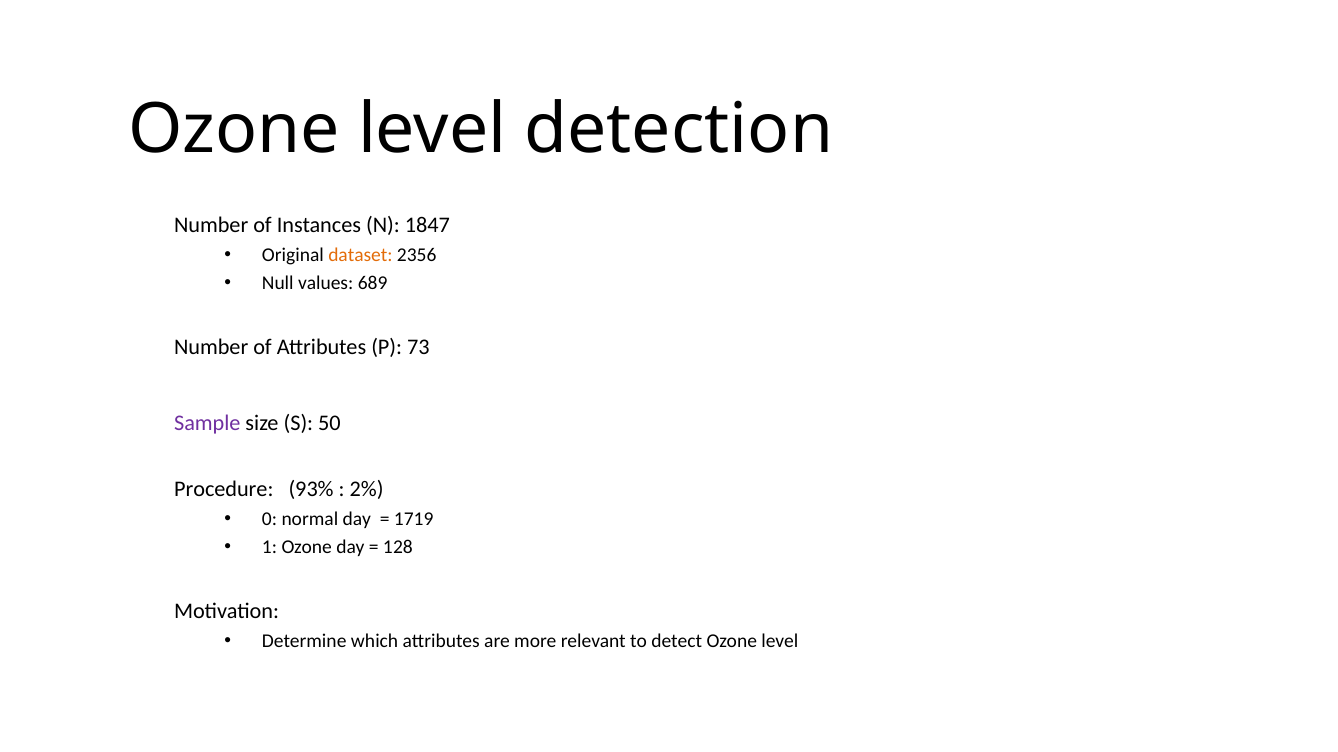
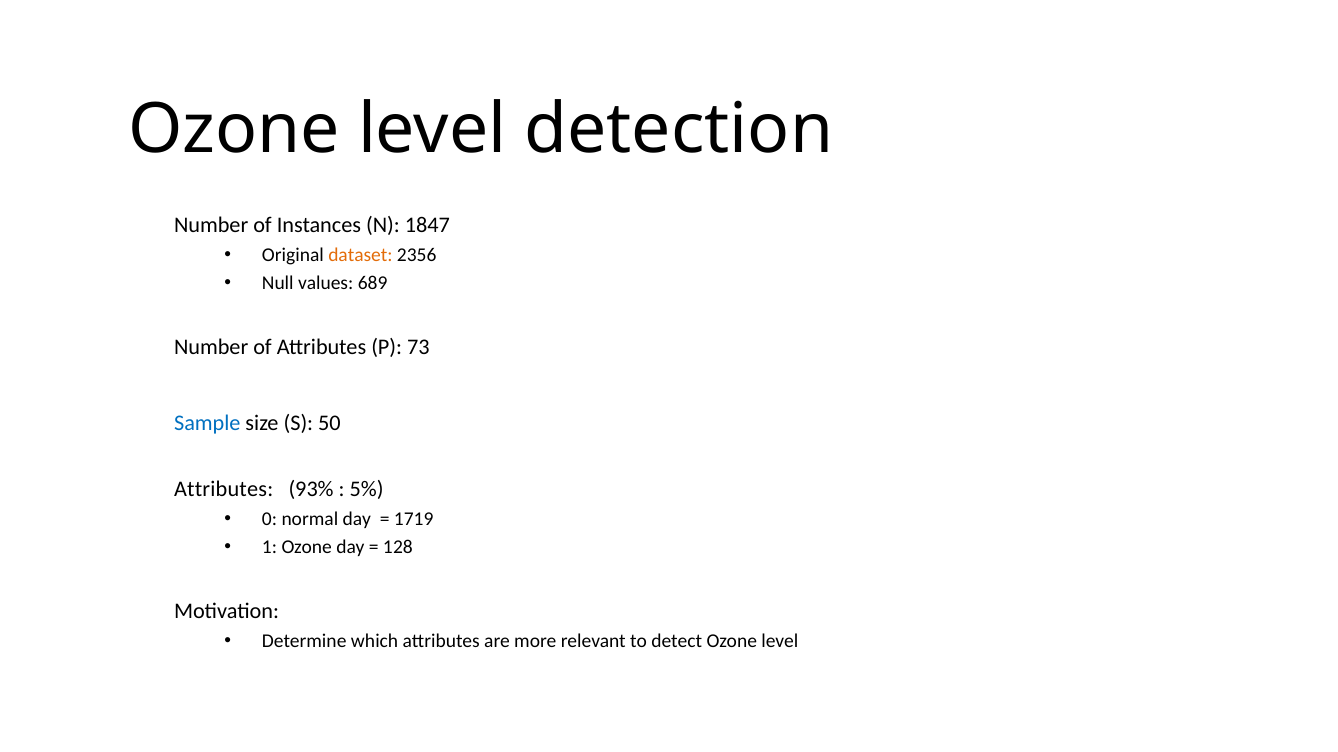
Sample colour: purple -> blue
Procedure at (224, 490): Procedure -> Attributes
2%: 2% -> 5%
